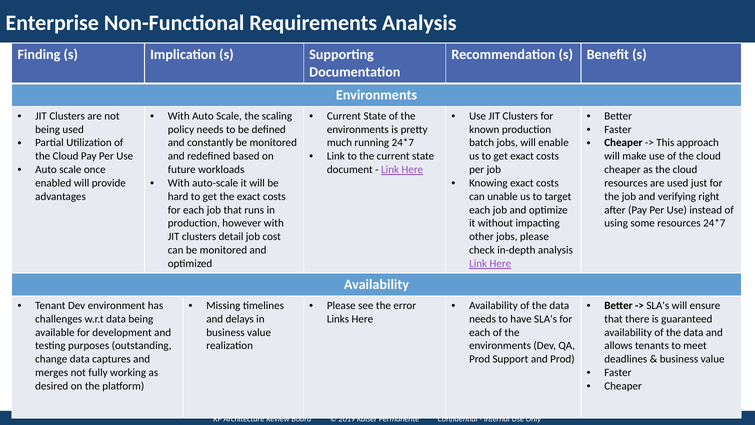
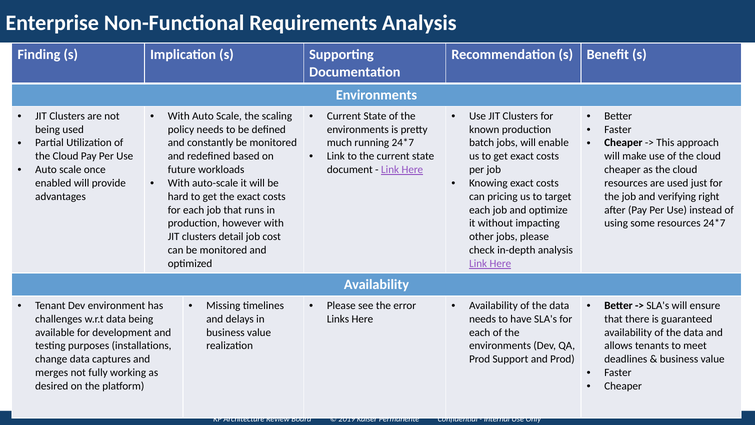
unable: unable -> pricing
outstanding: outstanding -> installations
